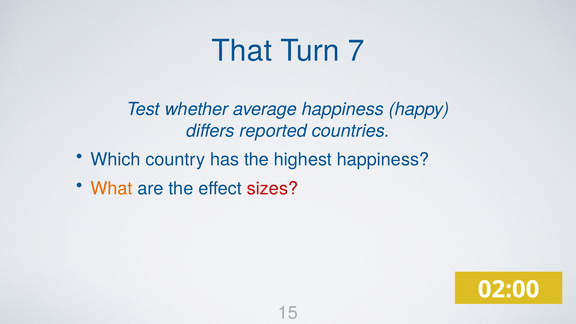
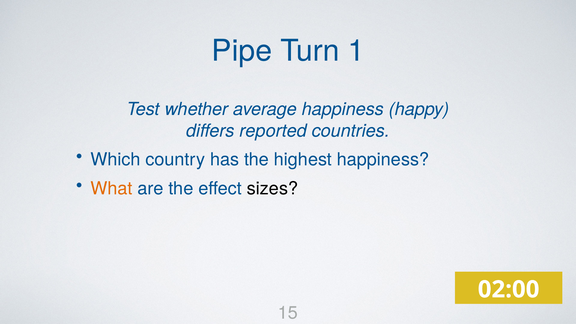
That: That -> Pipe
7: 7 -> 1
sizes colour: red -> black
